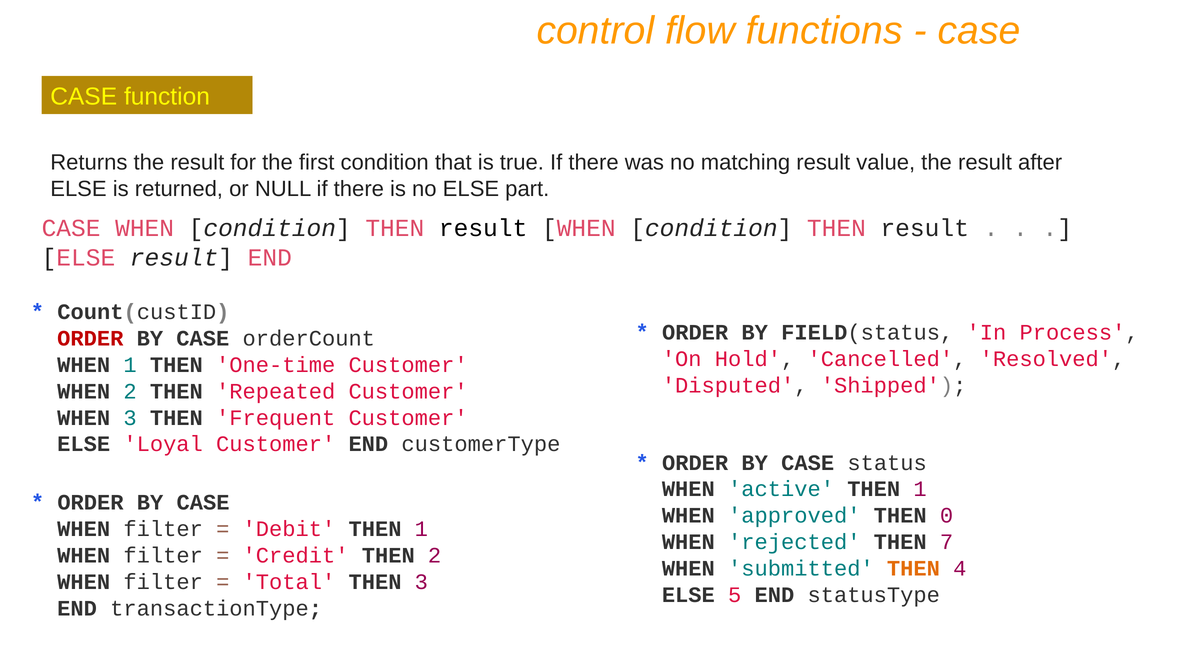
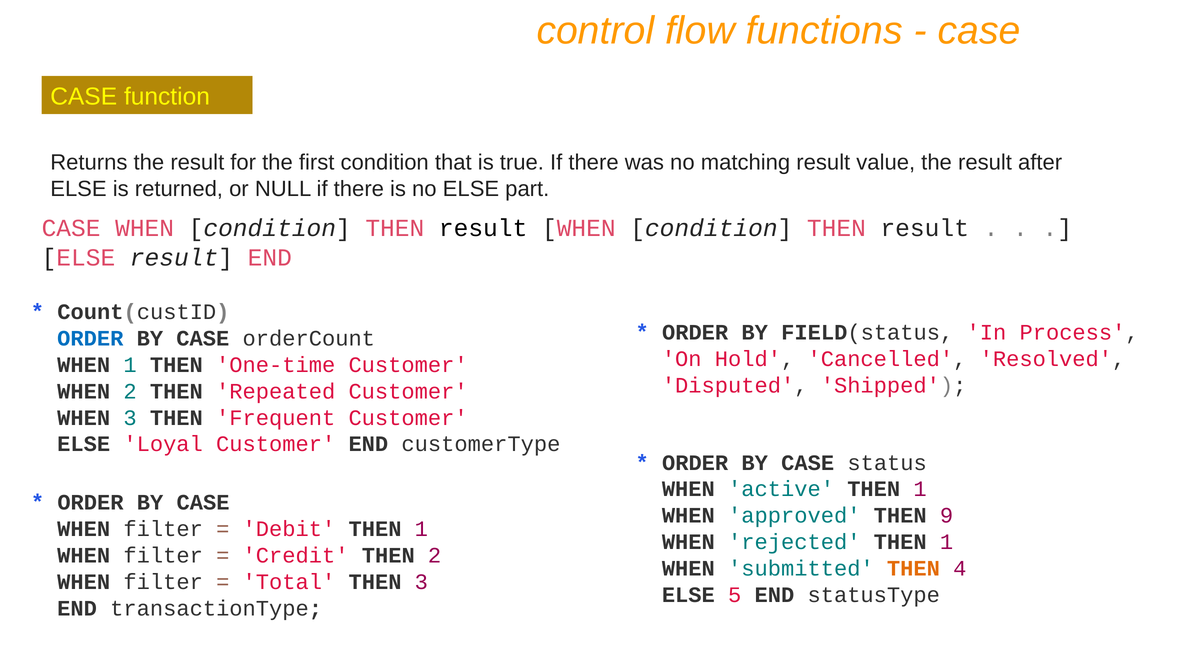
ORDER at (90, 338) colour: red -> blue
0: 0 -> 9
rejected THEN 7: 7 -> 1
